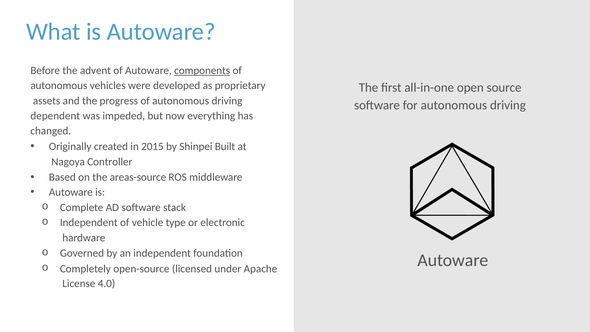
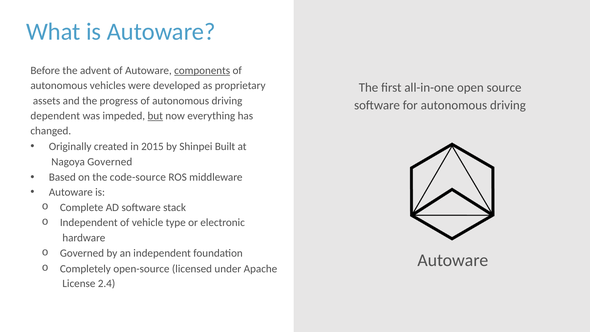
but underline: none -> present
Nagoya Controller: Controller -> Governed
areas-source: areas-source -> code-source
4.0: 4.0 -> 2.4
